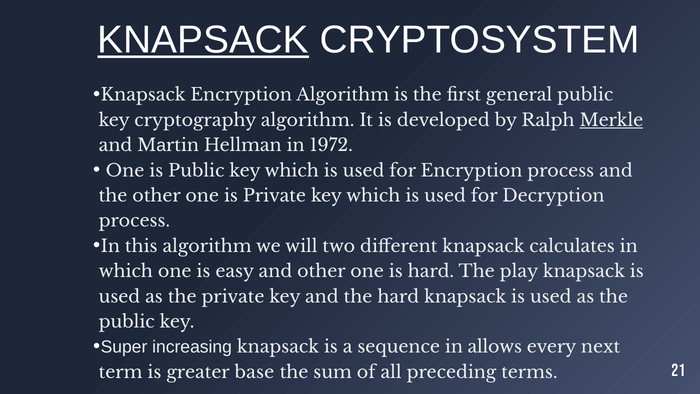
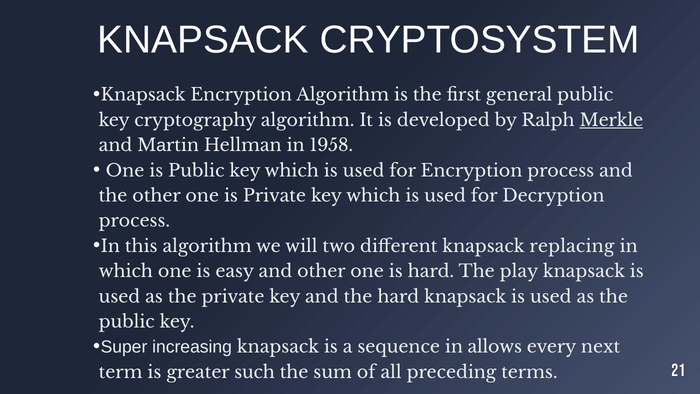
KNAPSACK at (203, 40) underline: present -> none
1972: 1972 -> 1958
calculates: calculates -> replacing
base: base -> such
